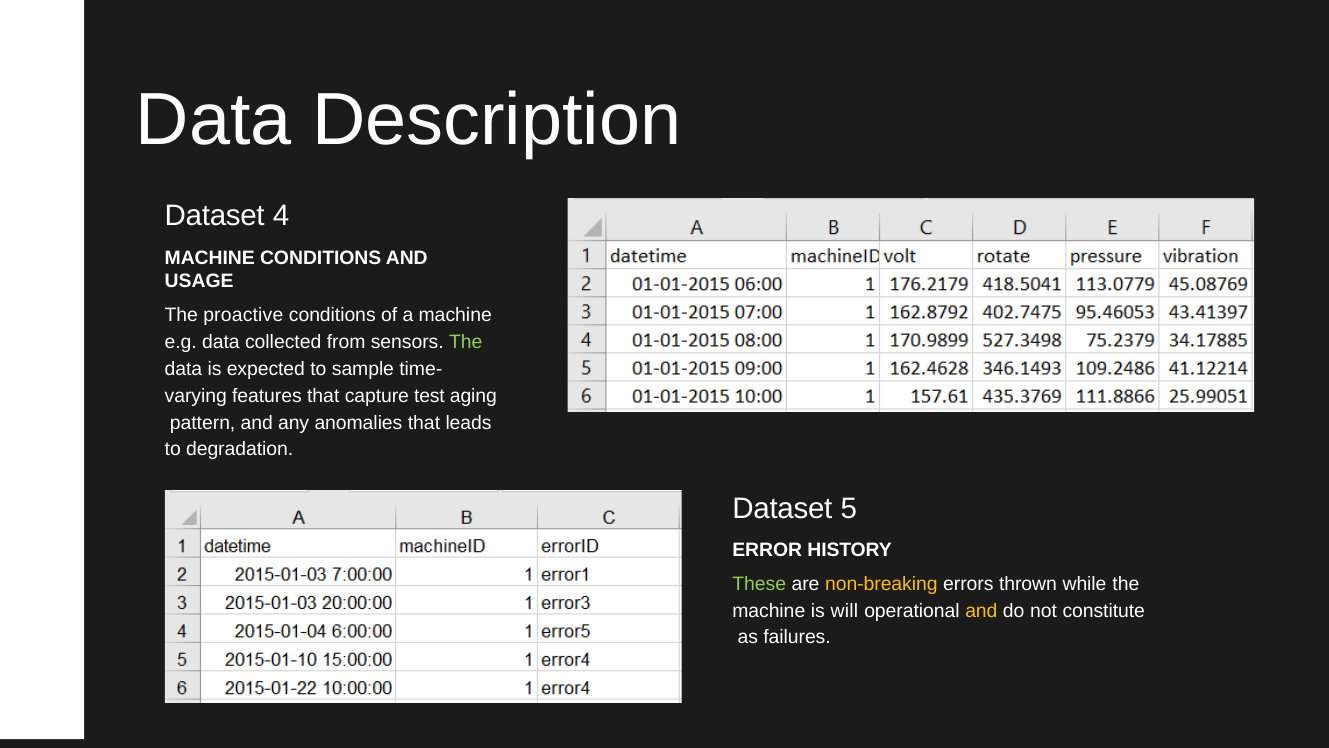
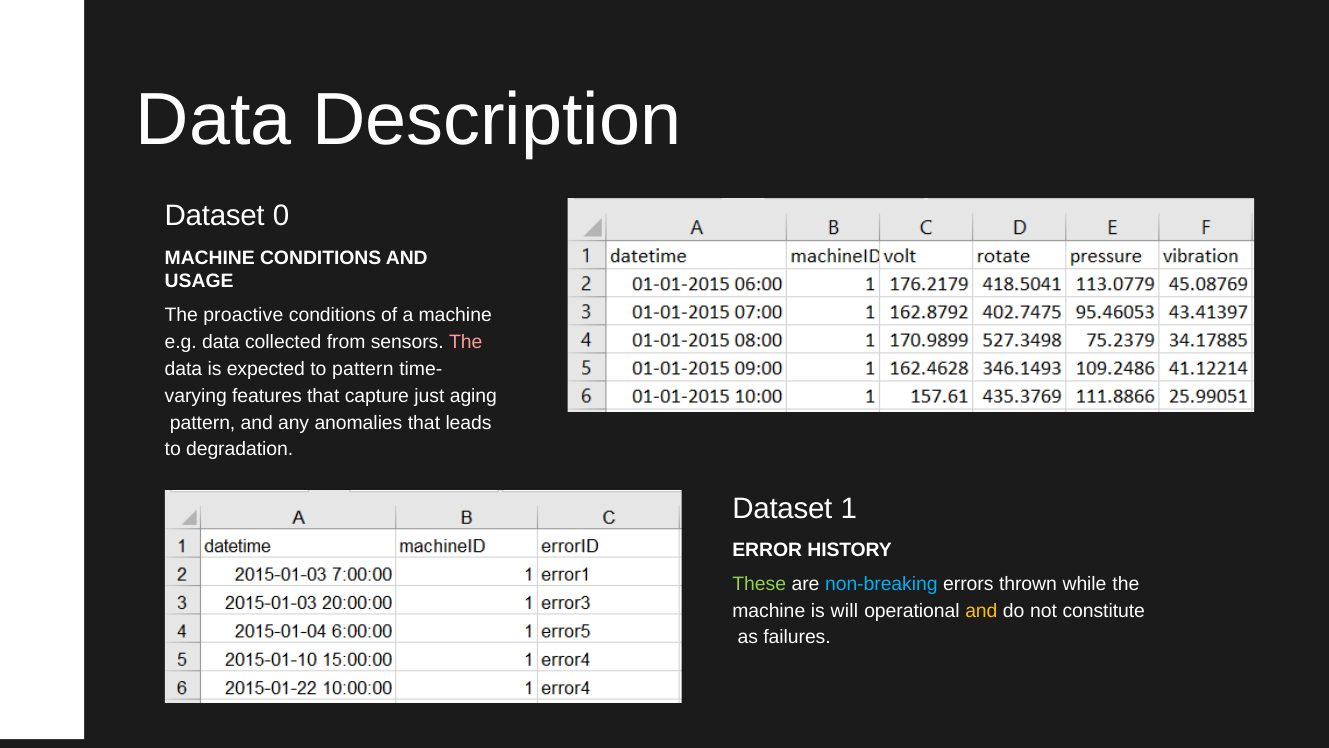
4: 4 -> 0
The at (466, 342) colour: light green -> pink
to sample: sample -> pattern
test: test -> just
5: 5 -> 1
non-breaking colour: yellow -> light blue
